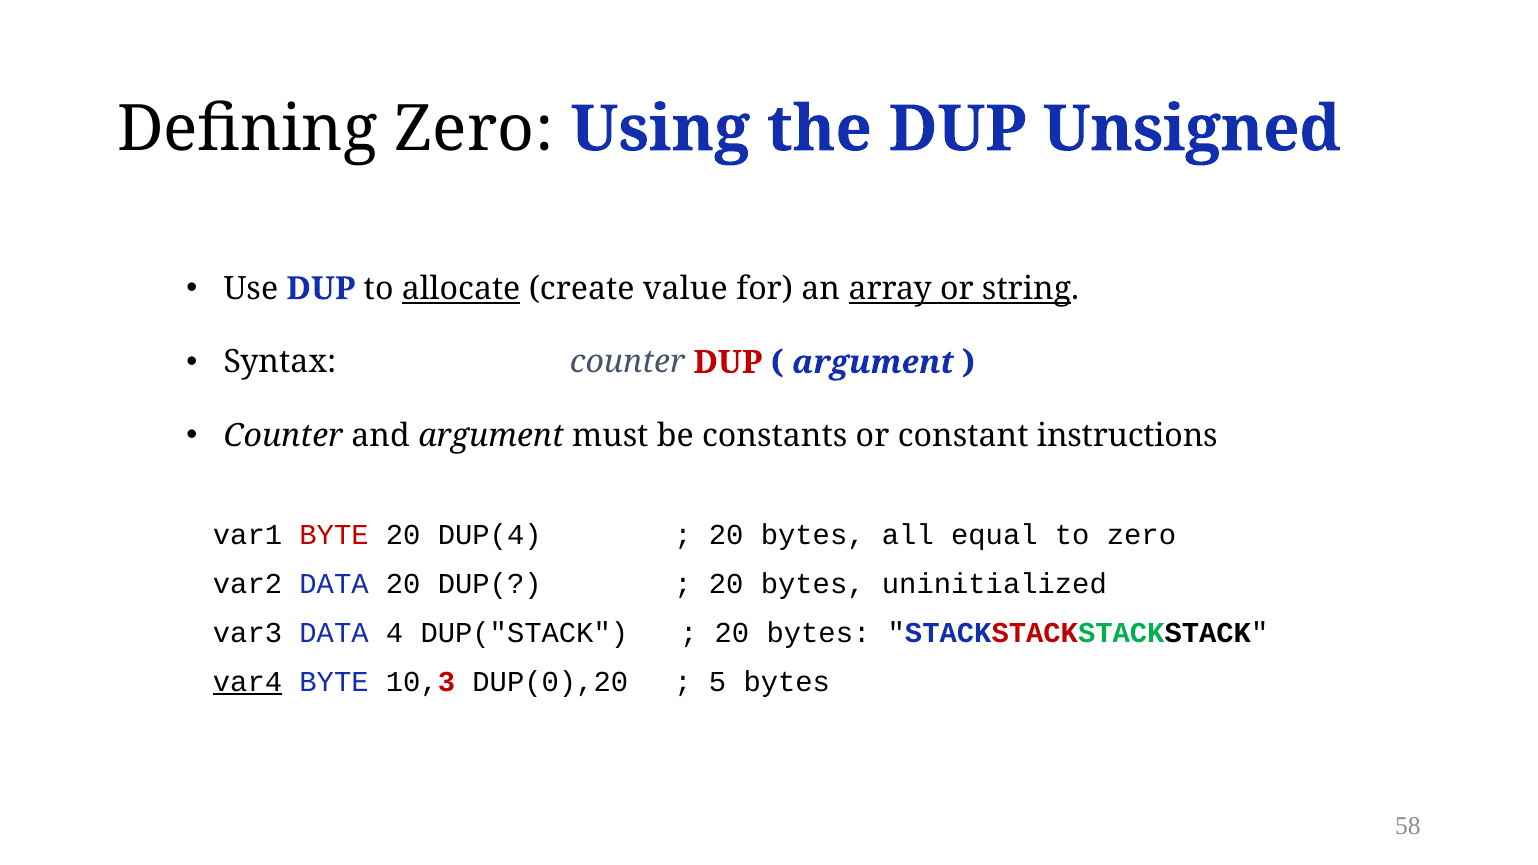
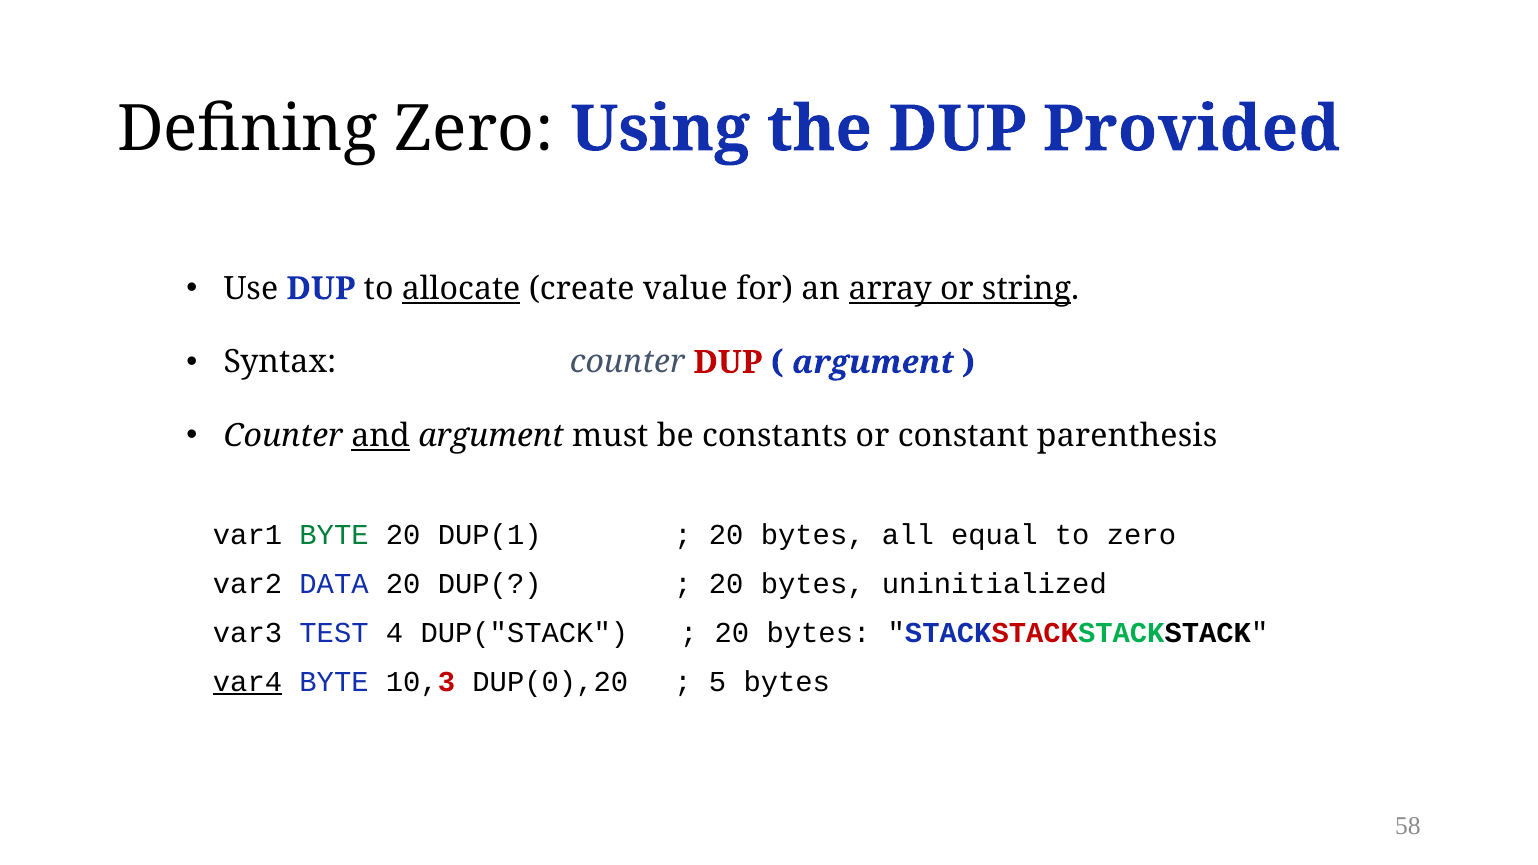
Unsigned: Unsigned -> Provided
and underline: none -> present
instructions: instructions -> parenthesis
BYTE at (334, 535) colour: red -> green
DUP(4: DUP(4 -> DUP(1
var3 DATA: DATA -> TEST
